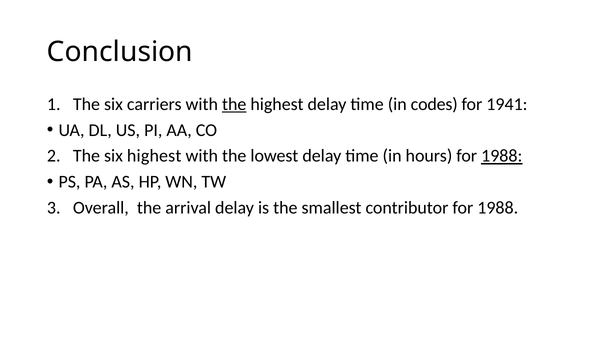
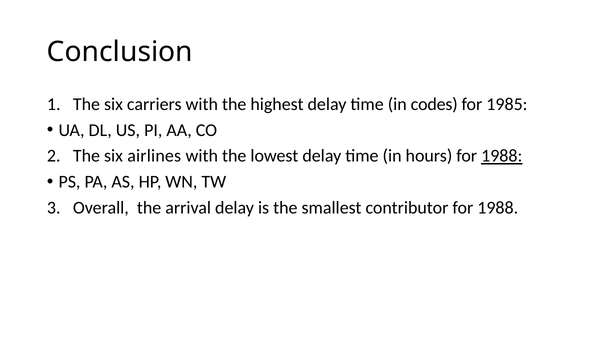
the at (234, 104) underline: present -> none
1941: 1941 -> 1985
six highest: highest -> airlines
